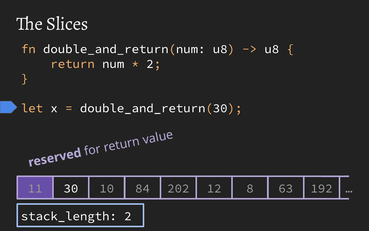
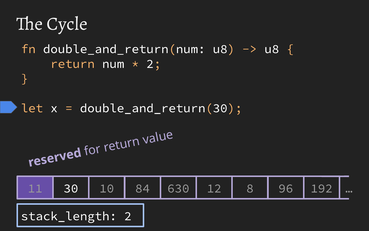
Slices: Slices -> Cycle
202: 202 -> 630
63: 63 -> 96
